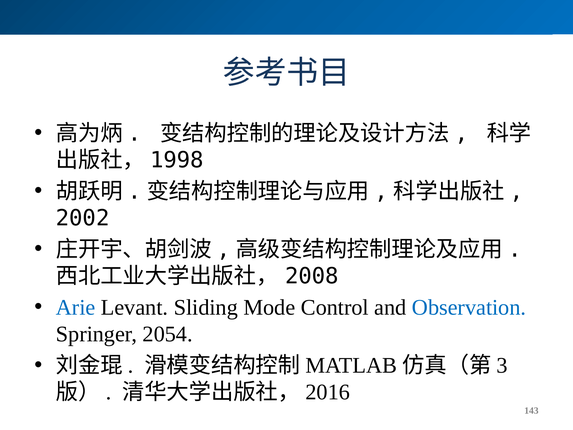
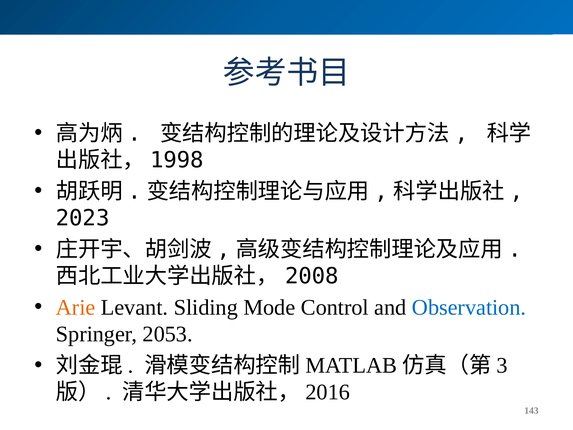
2002: 2002 -> 2023
Arie colour: blue -> orange
2054: 2054 -> 2053
